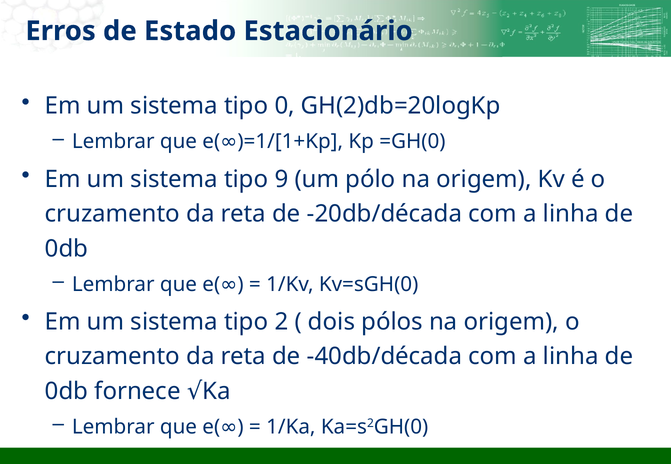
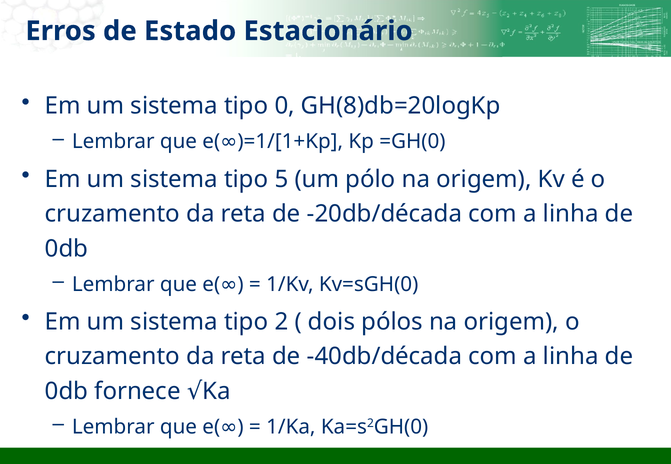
GH(2)db=20logKp: GH(2)db=20logKp -> GH(8)db=20logKp
9: 9 -> 5
